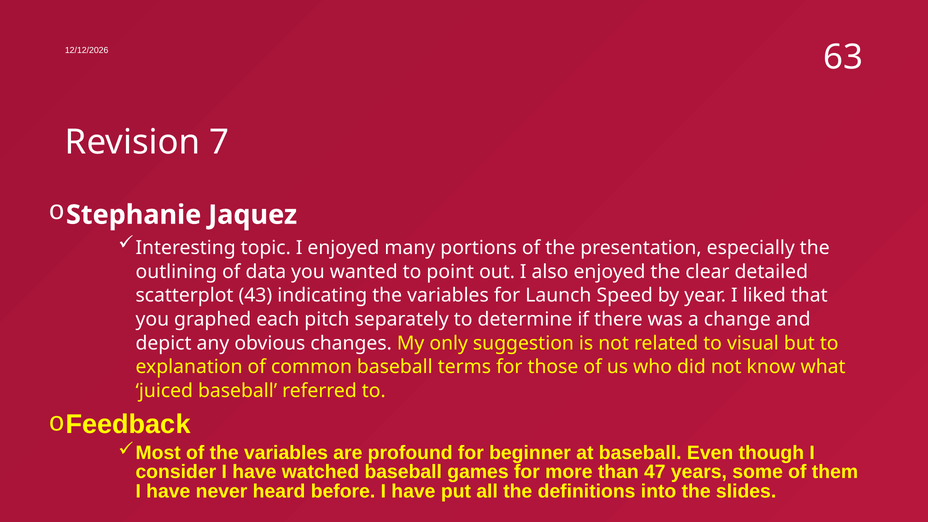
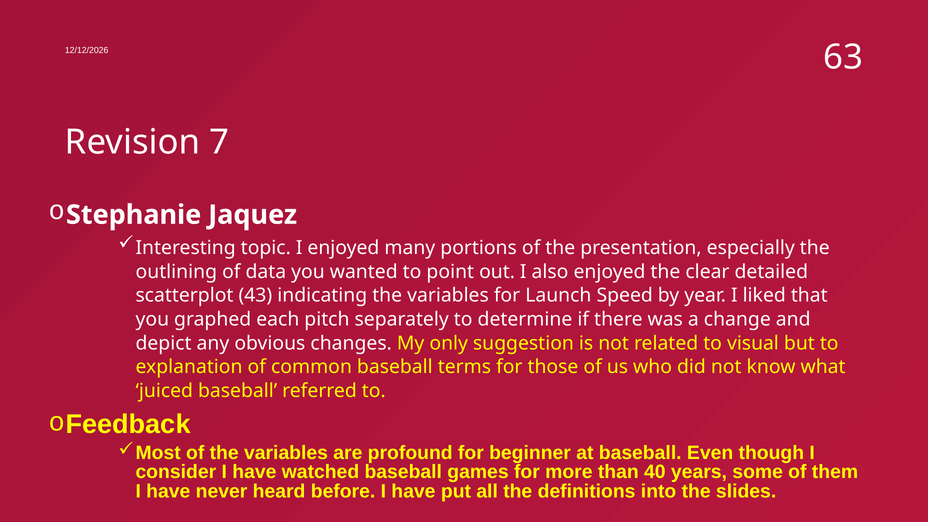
47: 47 -> 40
